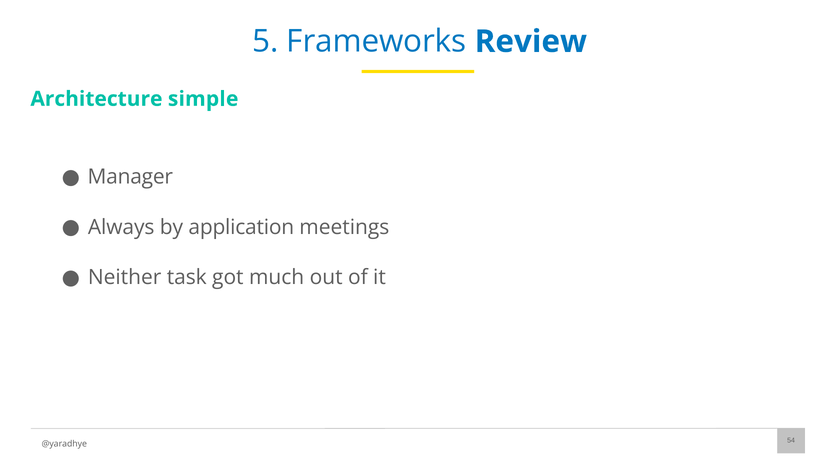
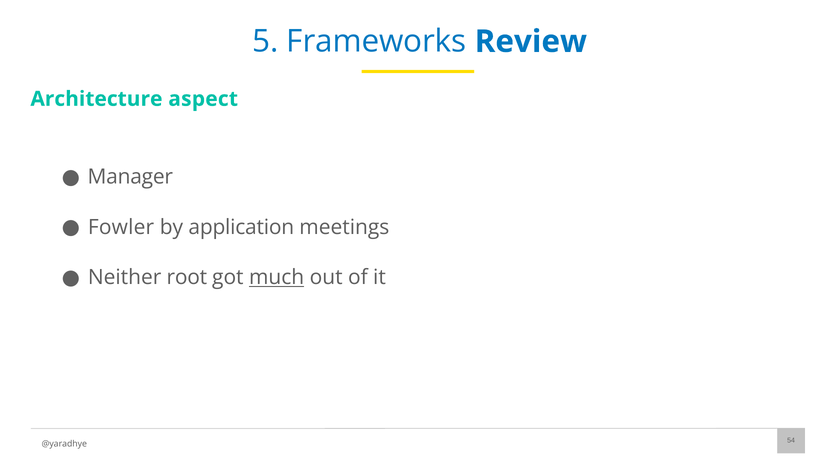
simple: simple -> aspect
Always: Always -> Fowler
task: task -> root
much underline: none -> present
